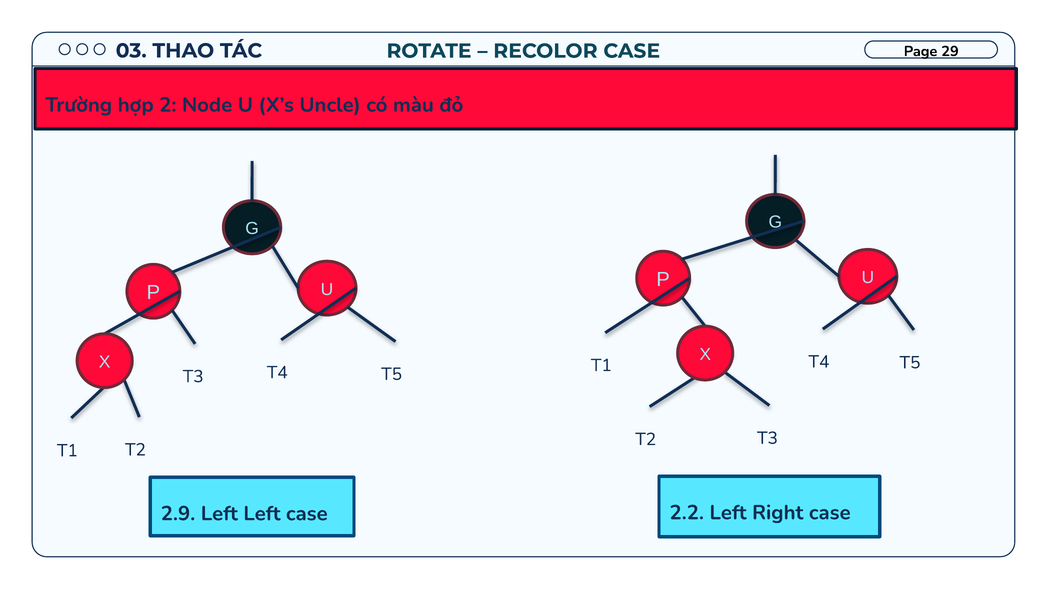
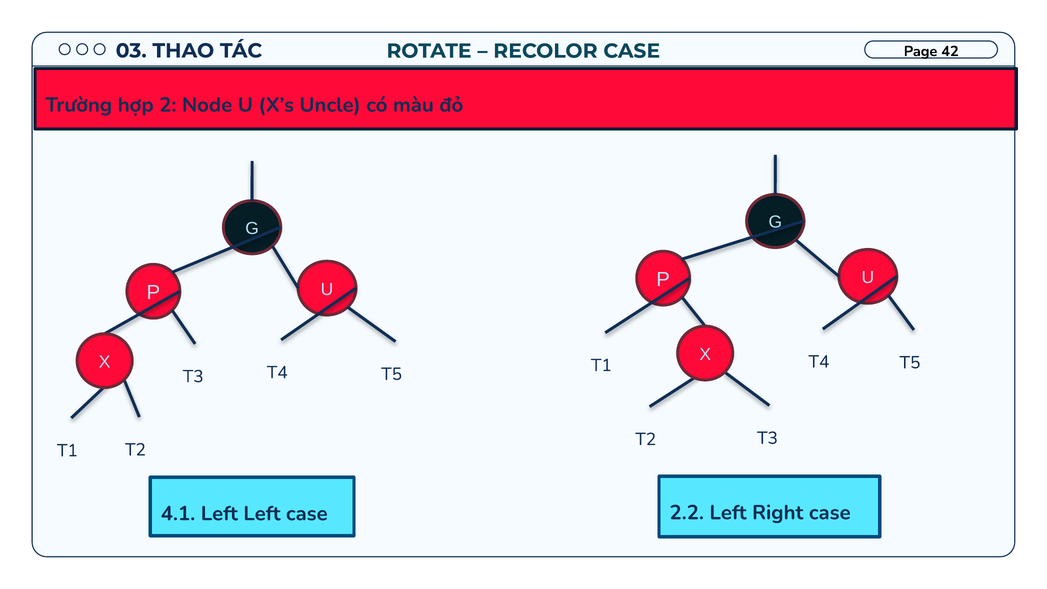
29: 29 -> 42
2.9: 2.9 -> 4.1
